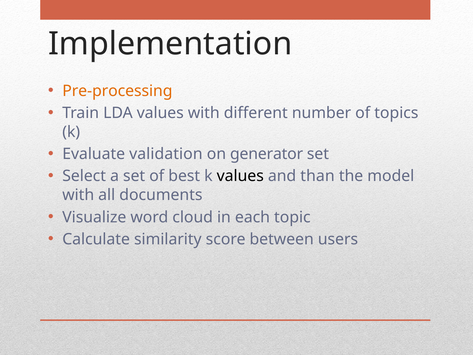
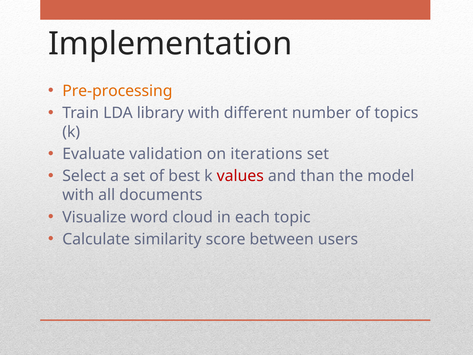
LDA values: values -> library
generator: generator -> iterations
values at (240, 176) colour: black -> red
